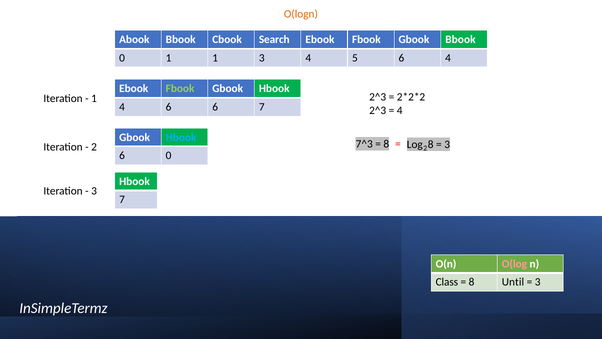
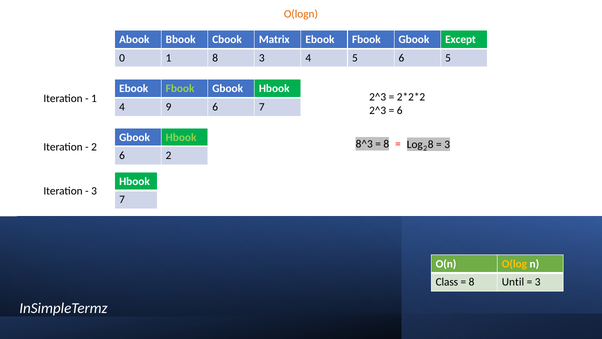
Search: Search -> Matrix
Gbook Bbook: Bbook -> Except
1 1: 1 -> 8
6 4: 4 -> 5
4 6: 6 -> 9
4 at (400, 110): 4 -> 6
Hbook at (181, 137) colour: light blue -> light green
7^3: 7^3 -> 8^3
6 0: 0 -> 2
O(log colour: pink -> yellow
